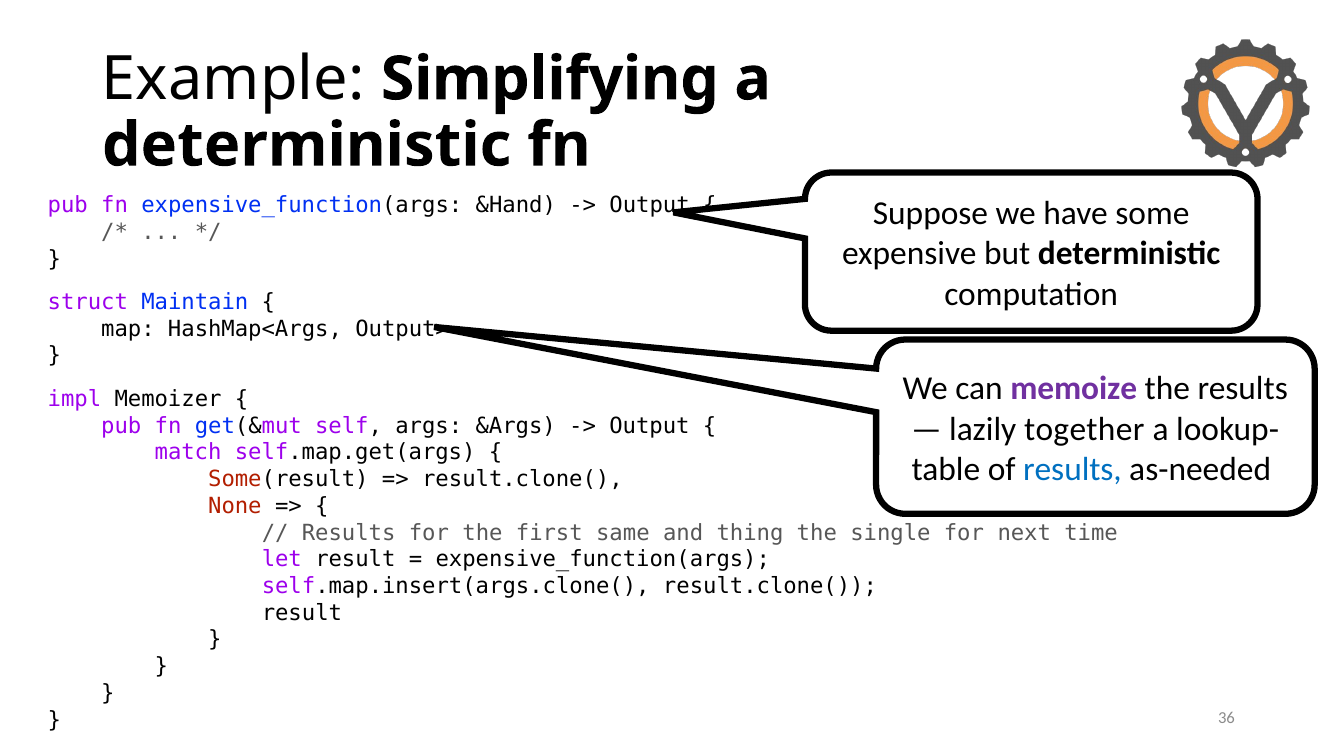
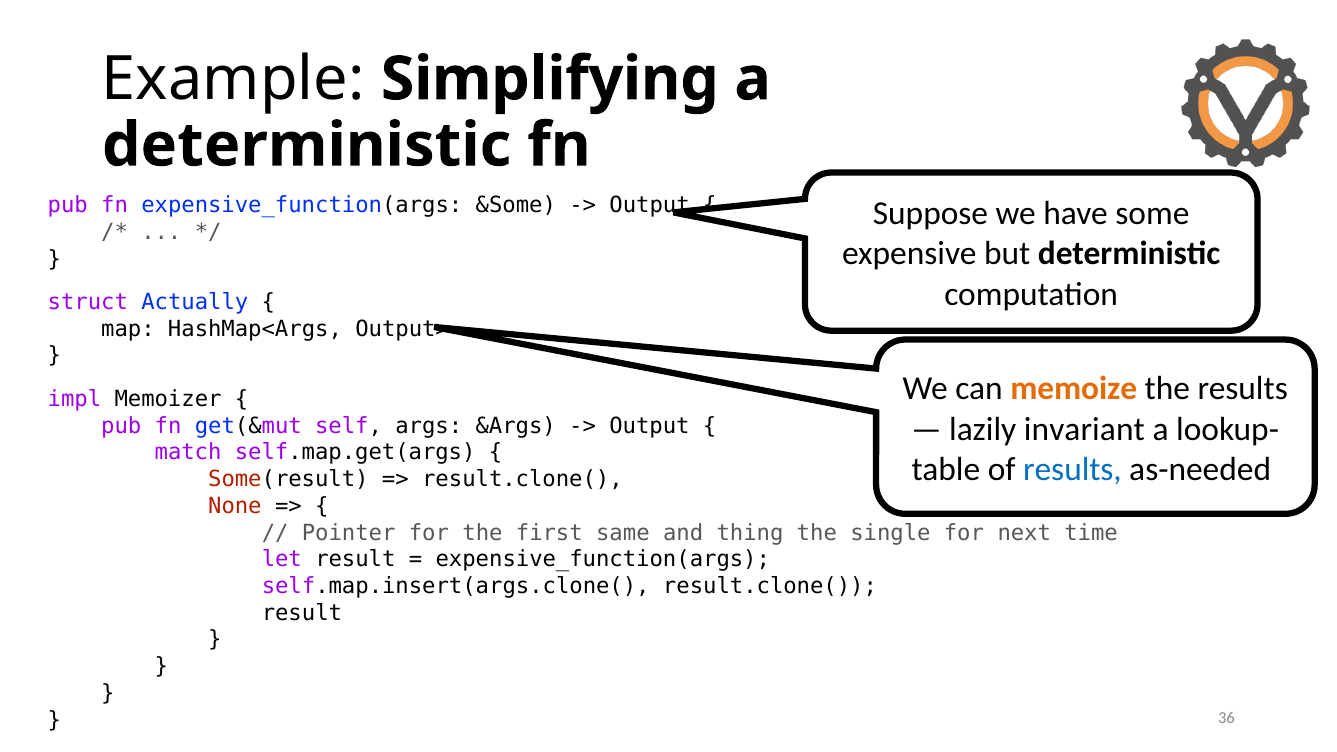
&Hand: &Hand -> &Some
Maintain: Maintain -> Actually
memoize colour: purple -> orange
together: together -> invariant
Results at (349, 533): Results -> Pointer
